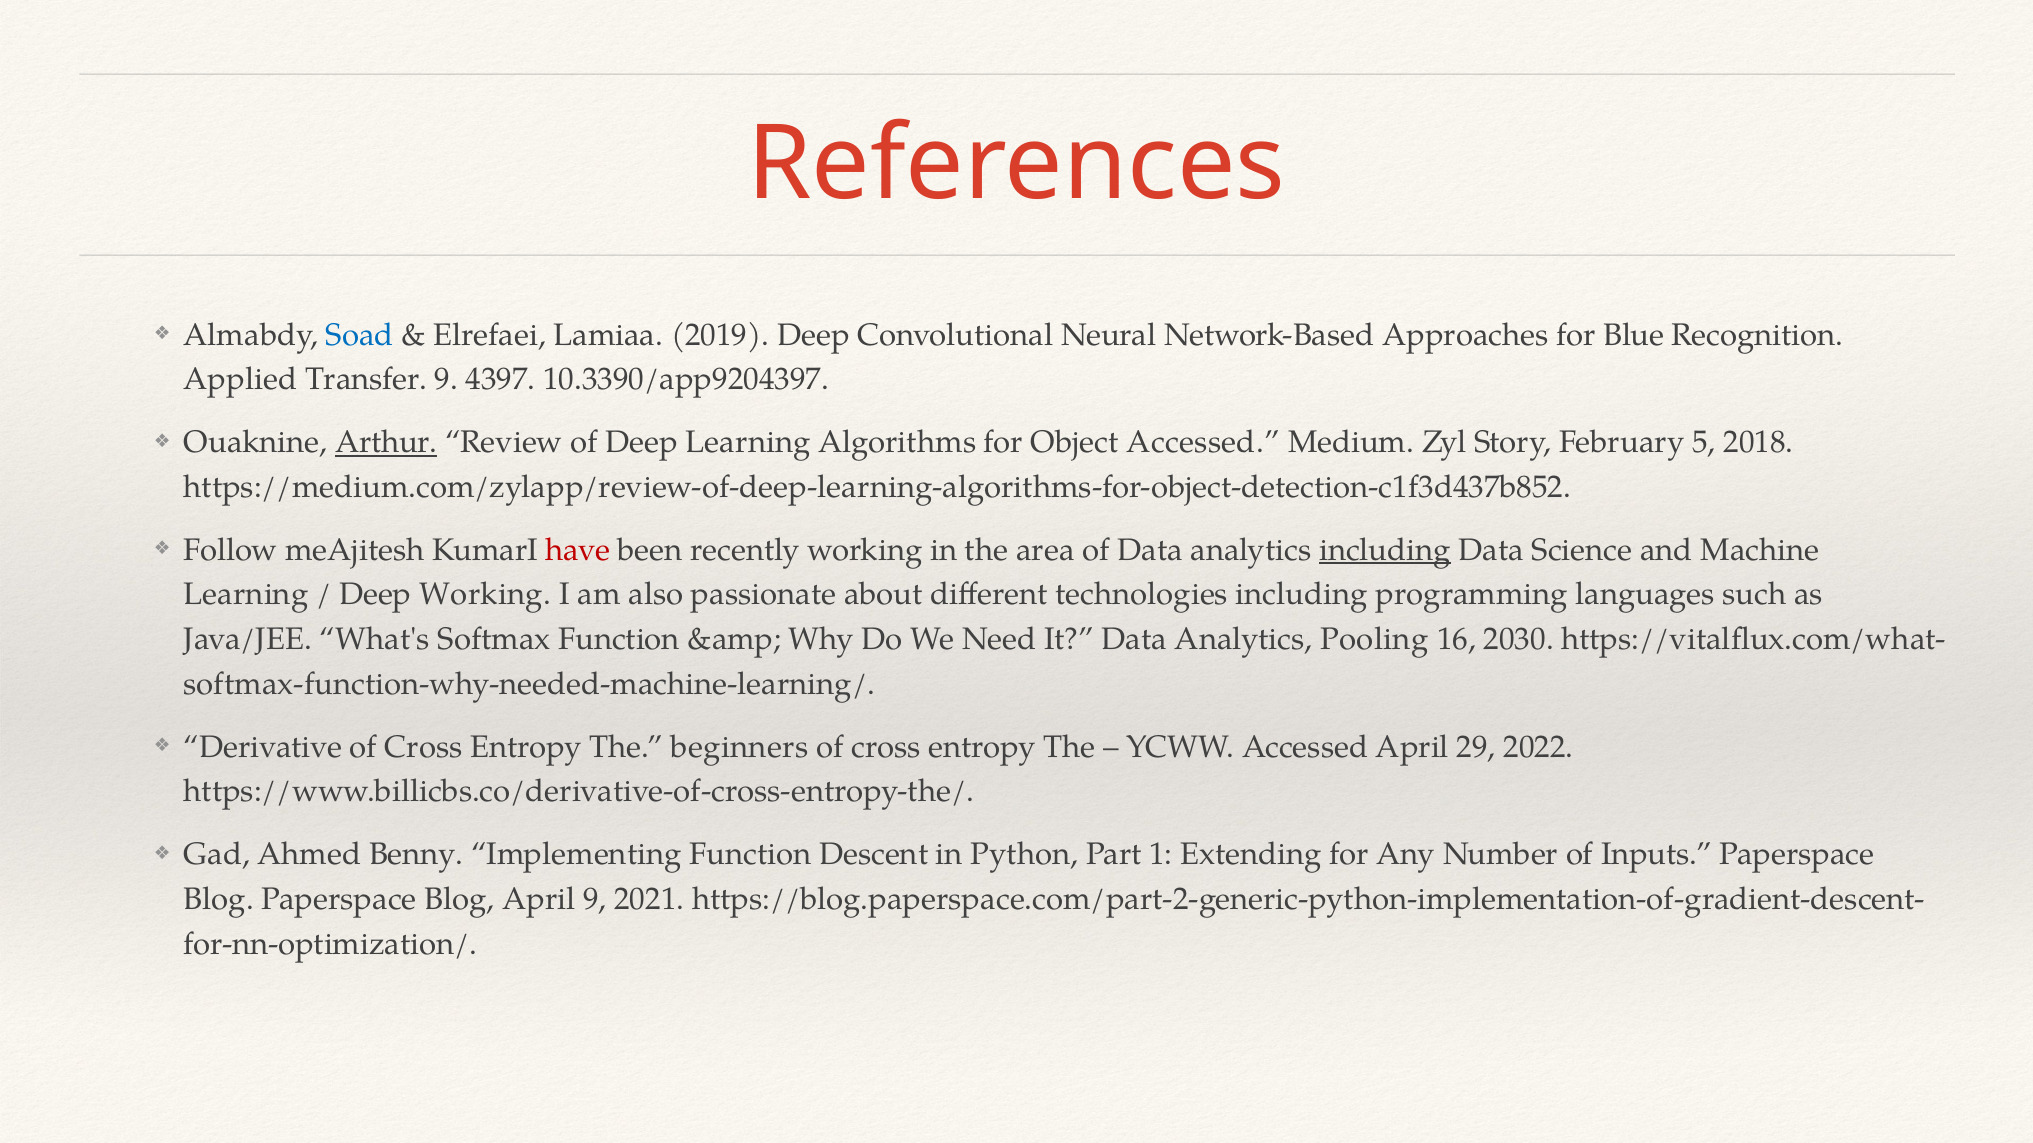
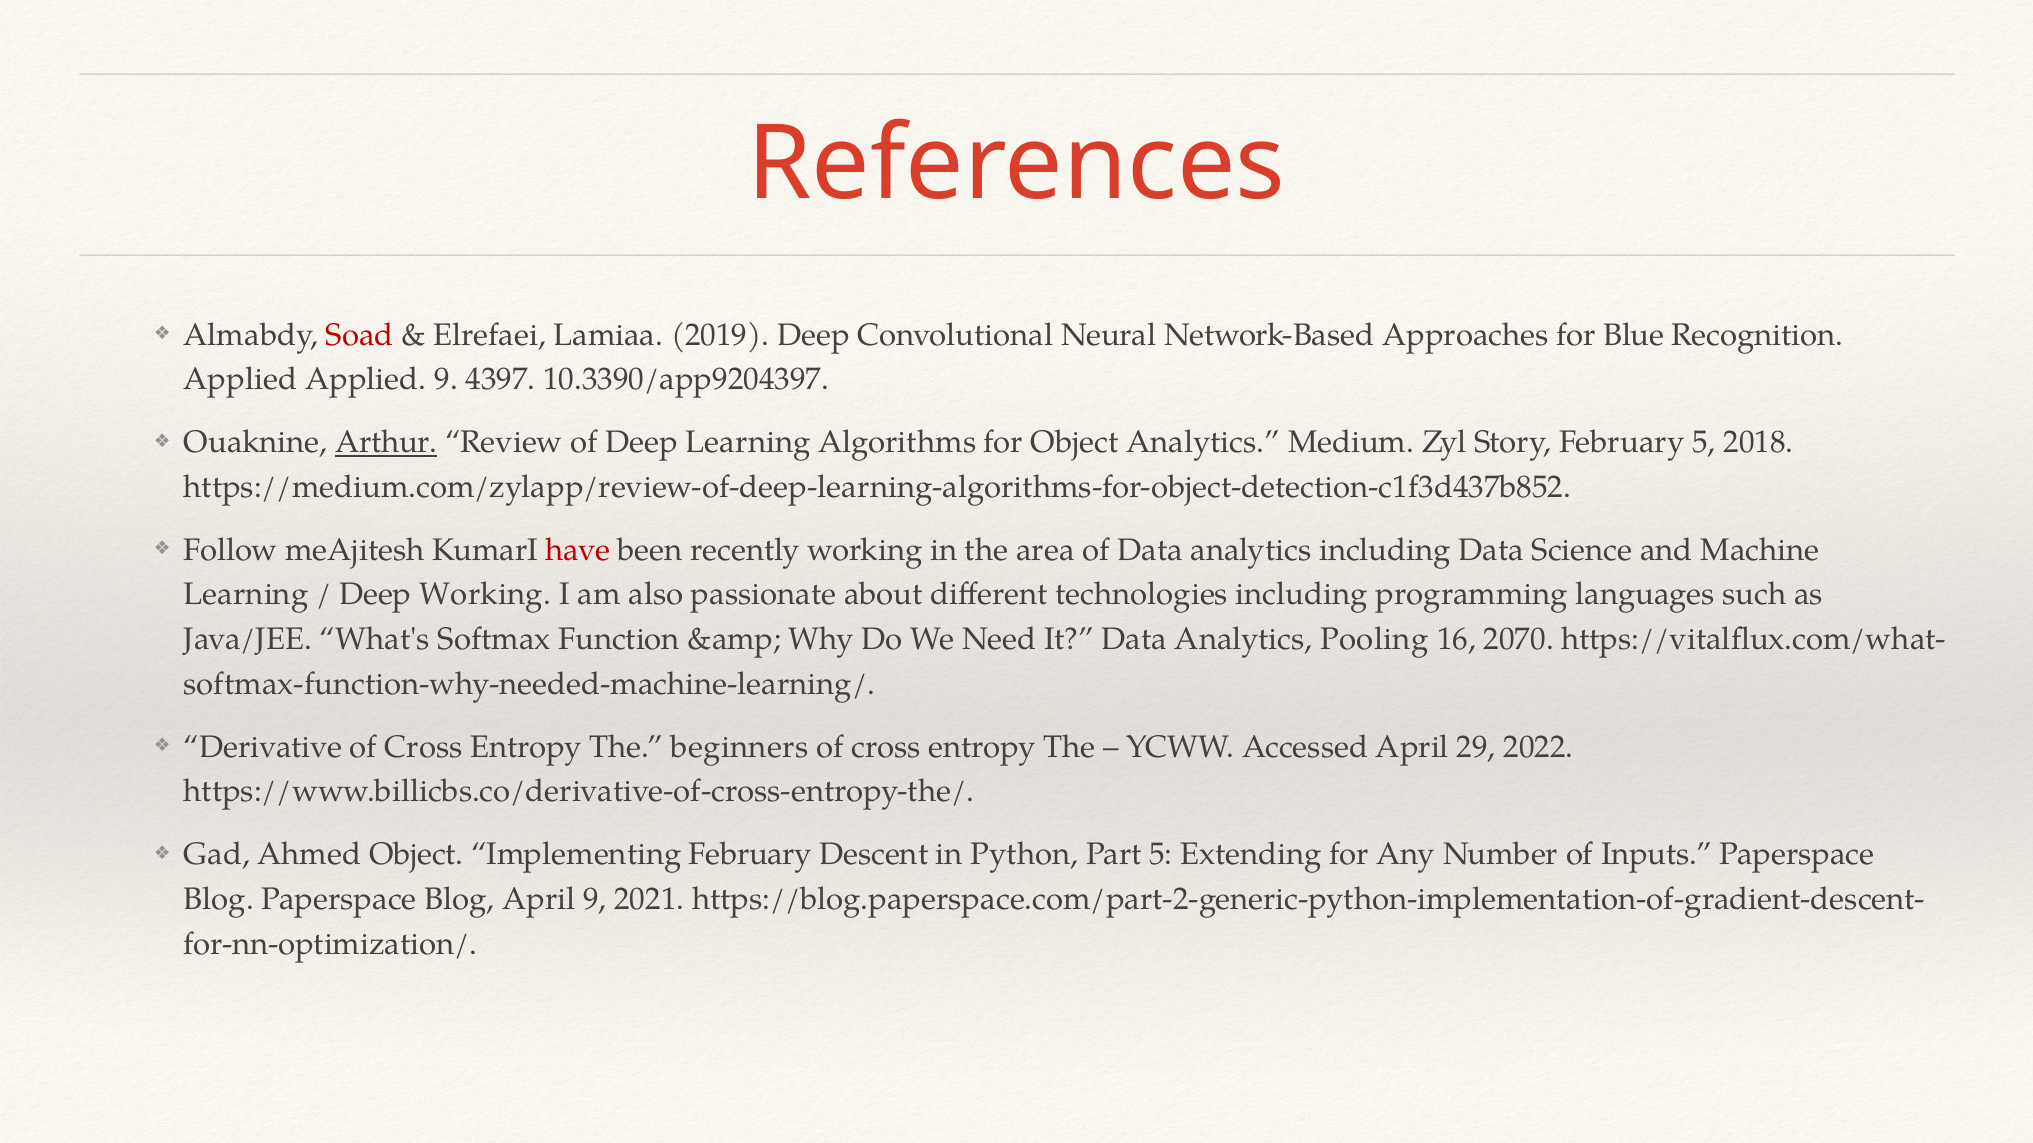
Soad colour: blue -> red
Applied Transfer: Transfer -> Applied
Object Accessed: Accessed -> Analytics
including at (1385, 550) underline: present -> none
2030: 2030 -> 2070
Ahmed Benny: Benny -> Object
Implementing Function: Function -> February
Part 1: 1 -> 5
